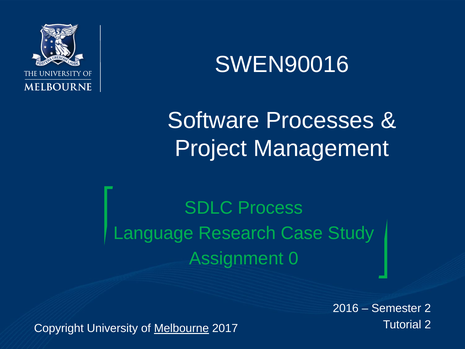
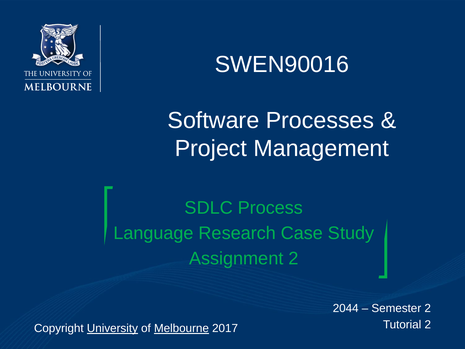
Assignment 0: 0 -> 2
2016: 2016 -> 2044
University underline: none -> present
